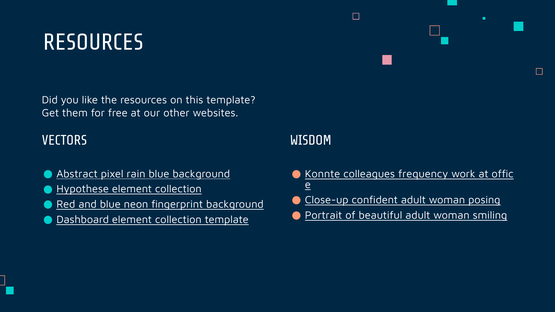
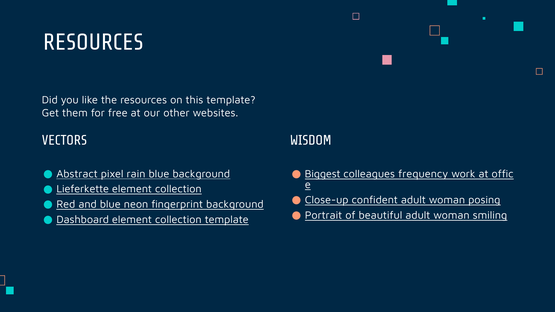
Konnte: Konnte -> Biggest
Hypothese: Hypothese -> Lieferkette
